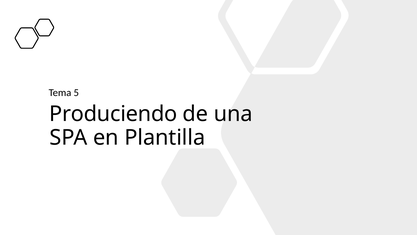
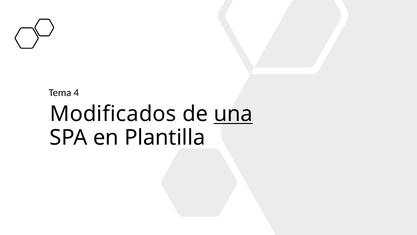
5: 5 -> 4
Produciendo: Produciendo -> Modificados
una underline: none -> present
